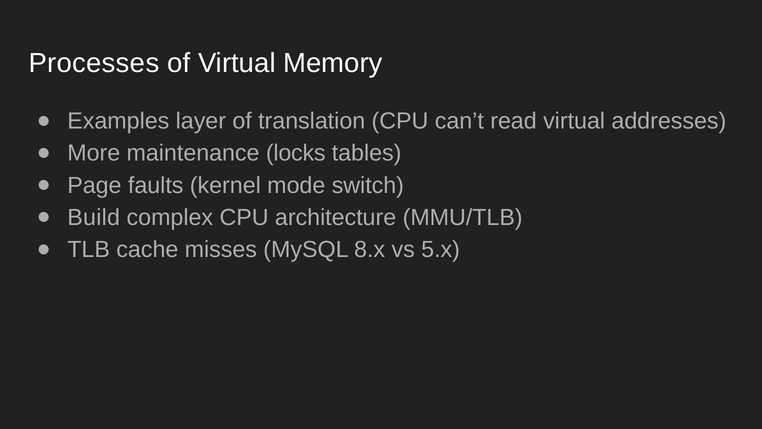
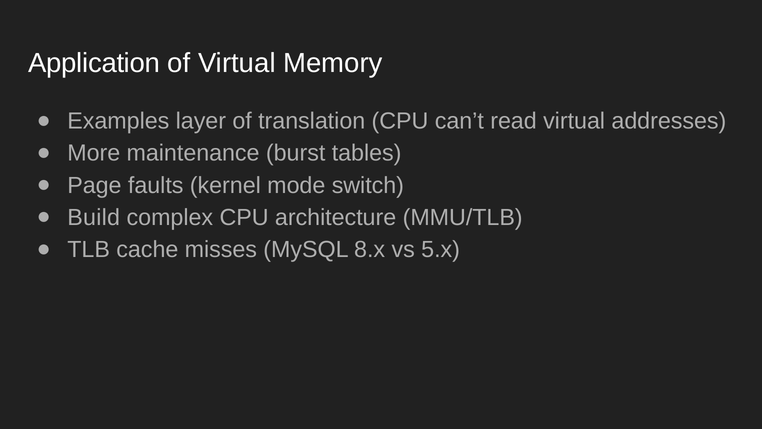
Processes: Processes -> Application
locks: locks -> burst
